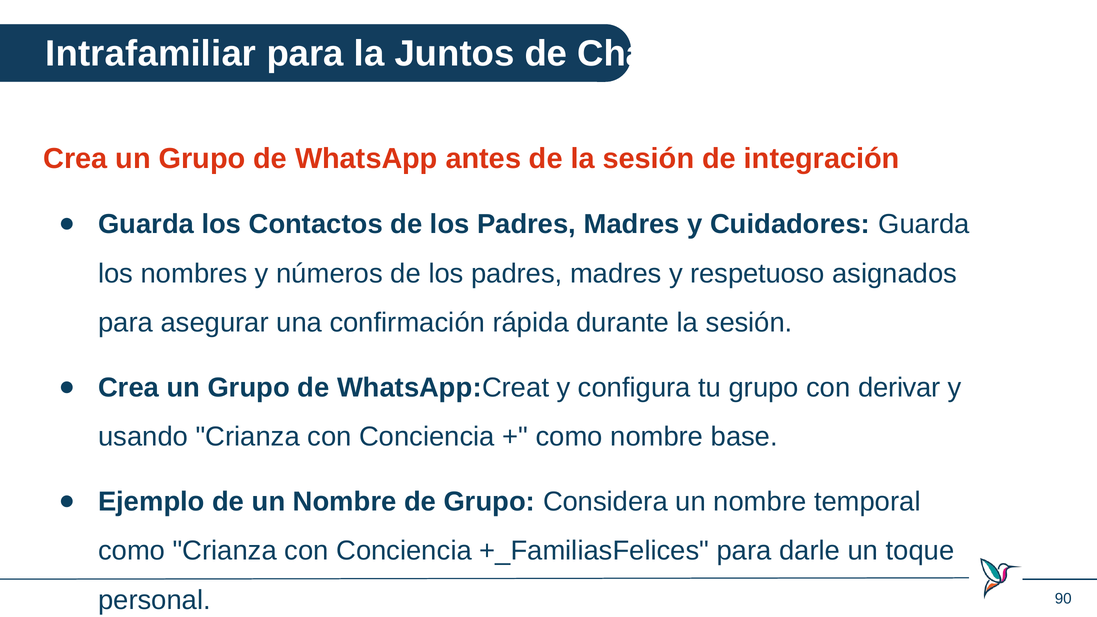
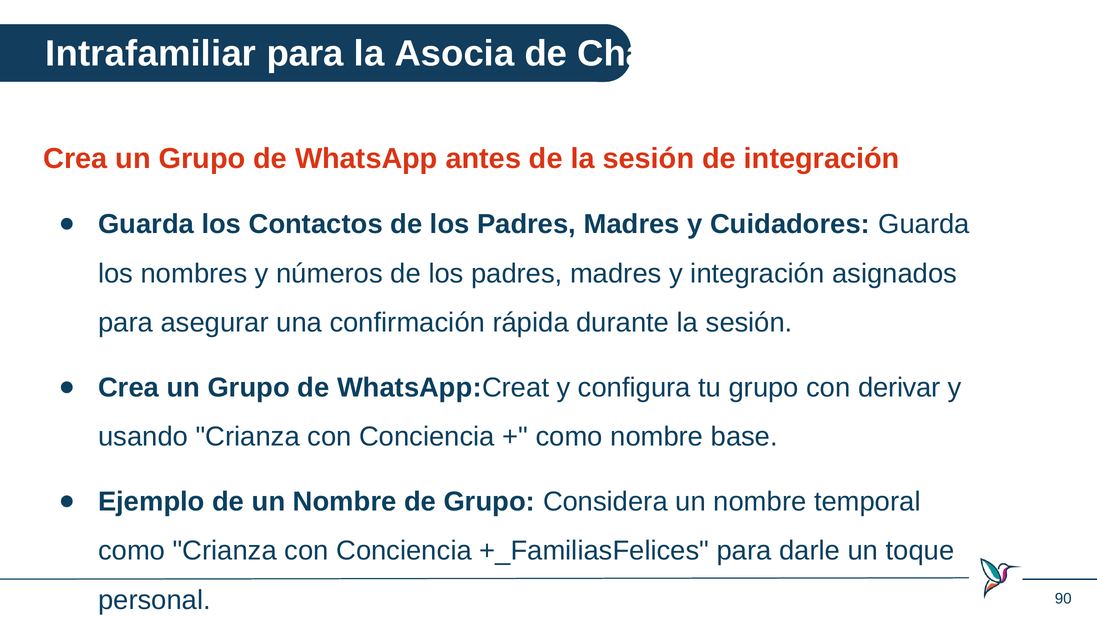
Juntos: Juntos -> Asocia
y respetuoso: respetuoso -> integración
